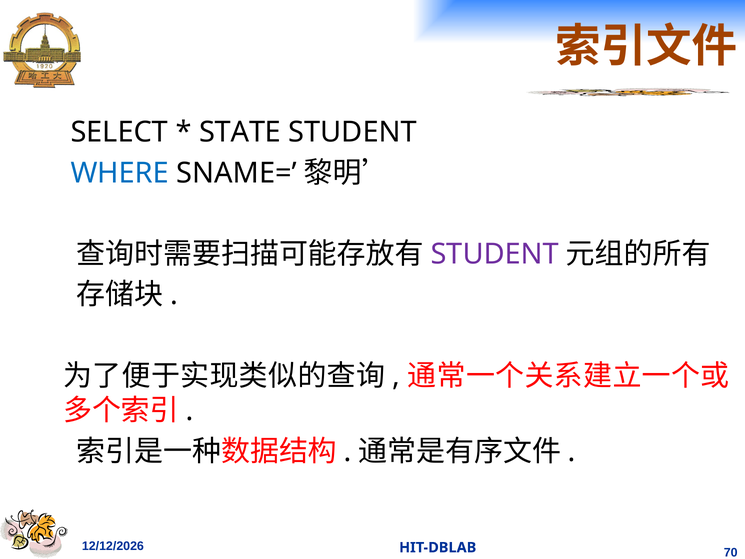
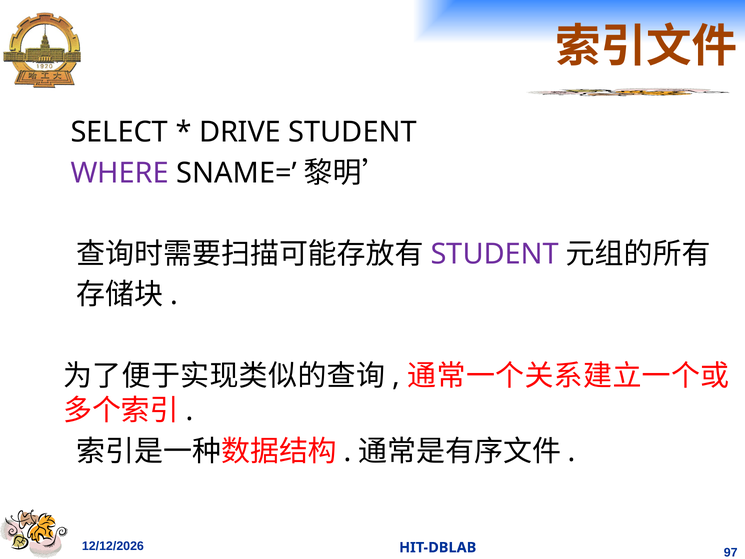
STATE: STATE -> DRIVE
WHERE colour: blue -> purple
70: 70 -> 97
